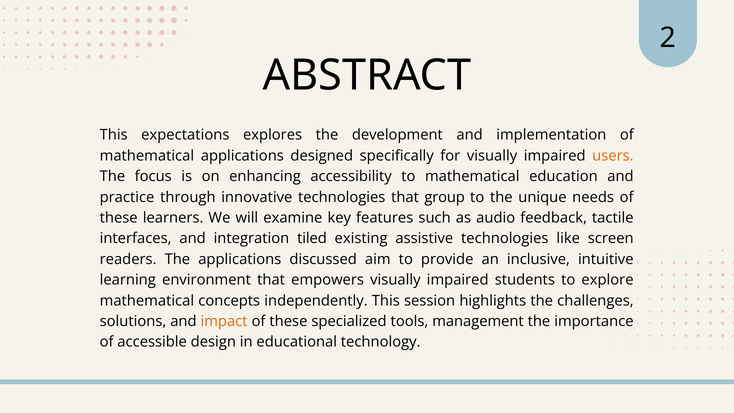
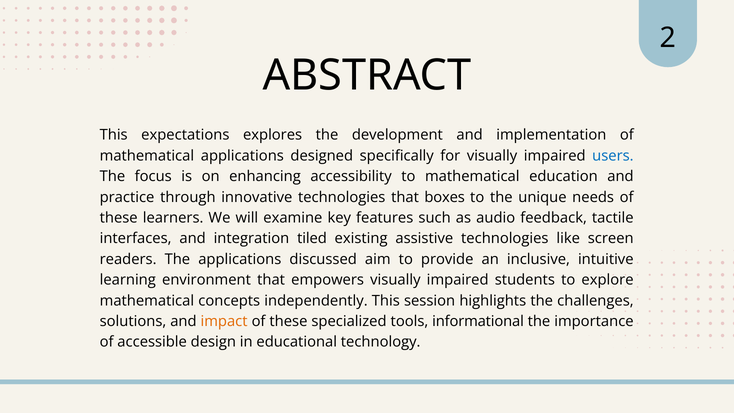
users colour: orange -> blue
group: group -> boxes
management: management -> informational
